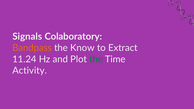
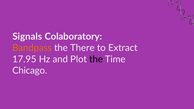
Know: Know -> There
11.24: 11.24 -> 17.95
the at (96, 59) colour: green -> black
Activity: Activity -> Chicago
